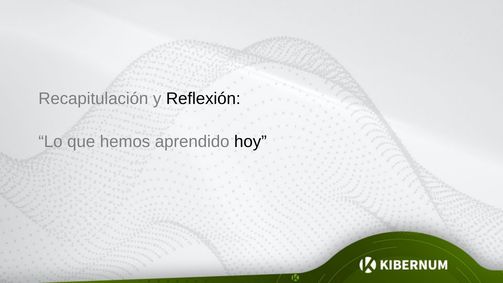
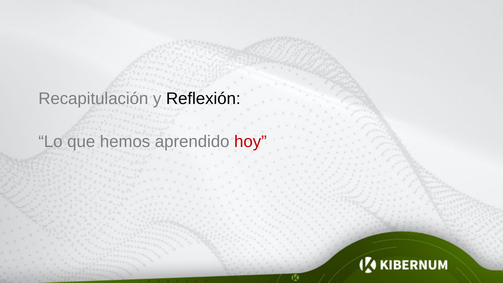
hoy colour: black -> red
